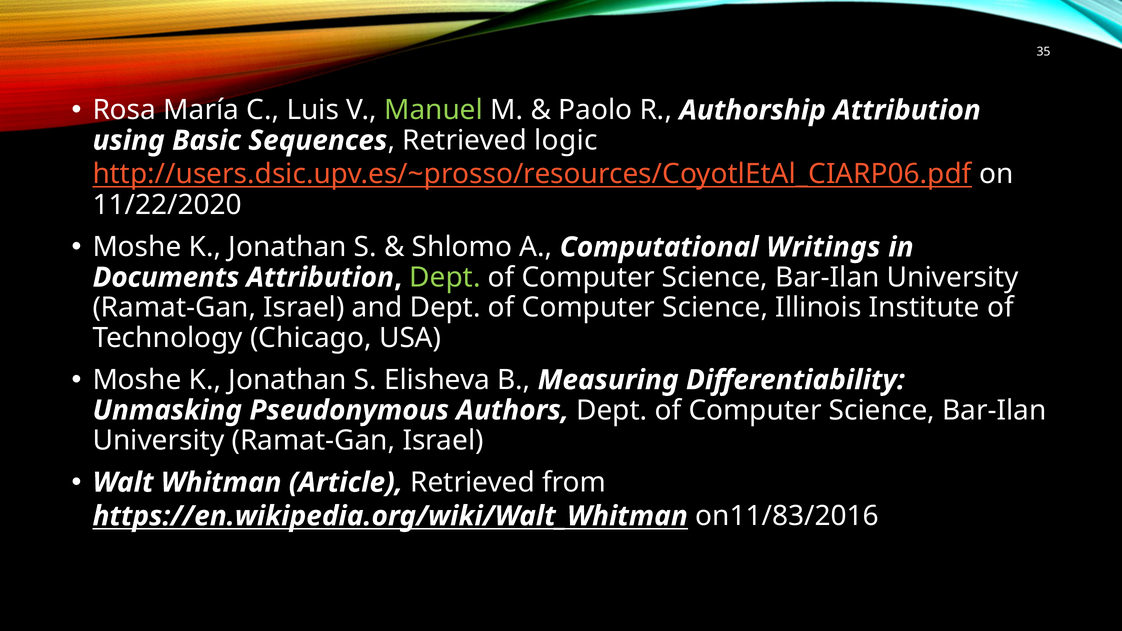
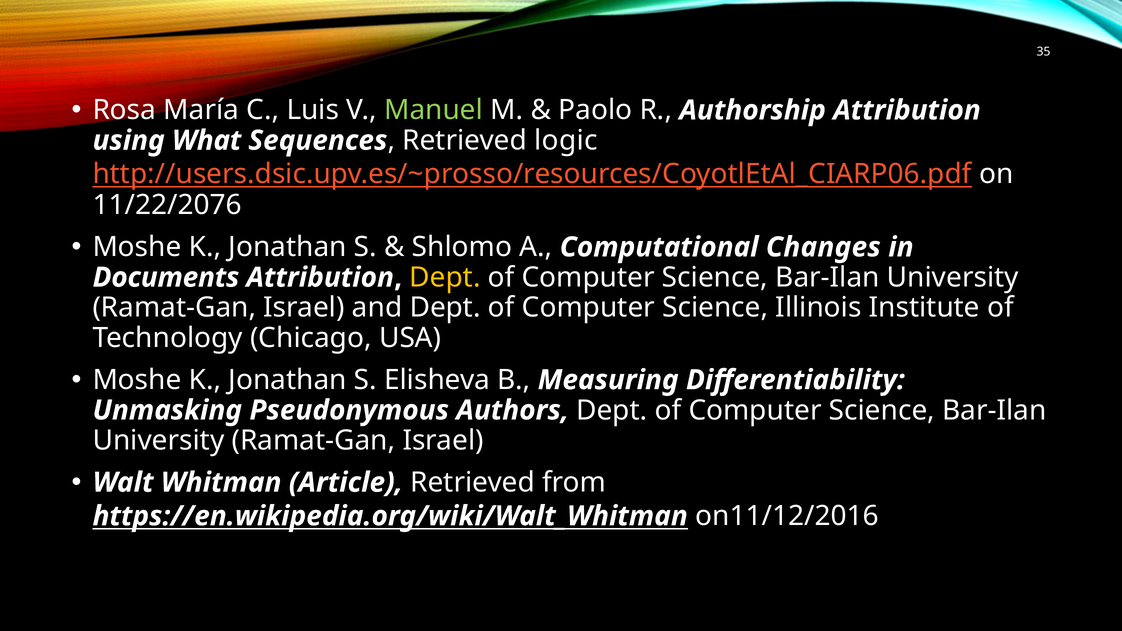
Basic: Basic -> What
11/22/2020: 11/22/2020 -> 11/22/2076
Writings: Writings -> Changes
Dept at (445, 278) colour: light green -> yellow
on11/83/2016: on11/83/2016 -> on11/12/2016
